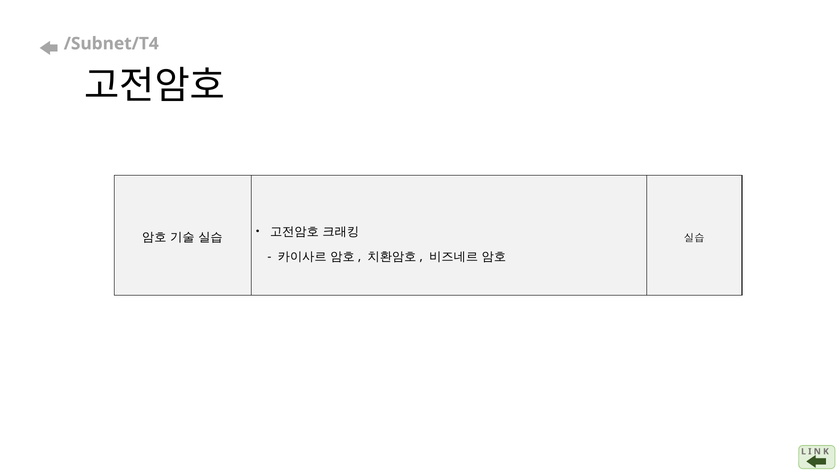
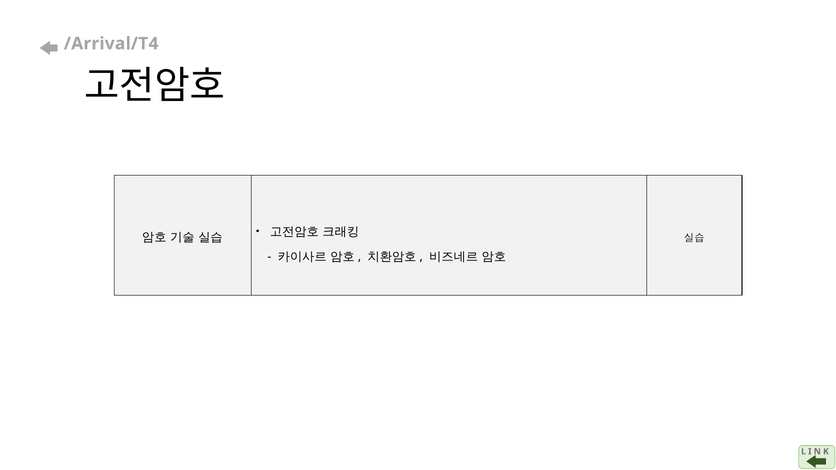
/Subnet/T4: /Subnet/T4 -> /Arrival/T4
